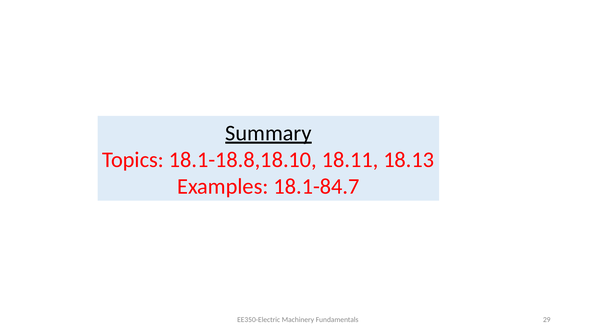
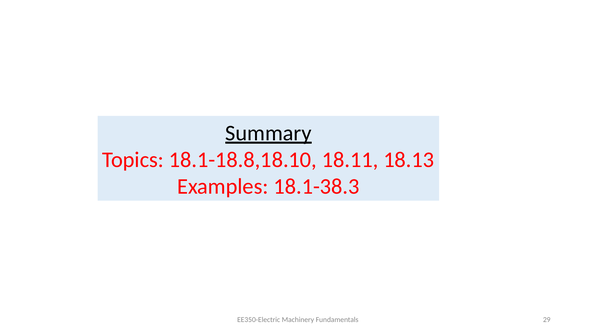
18.1-84.7: 18.1-84.7 -> 18.1-38.3
